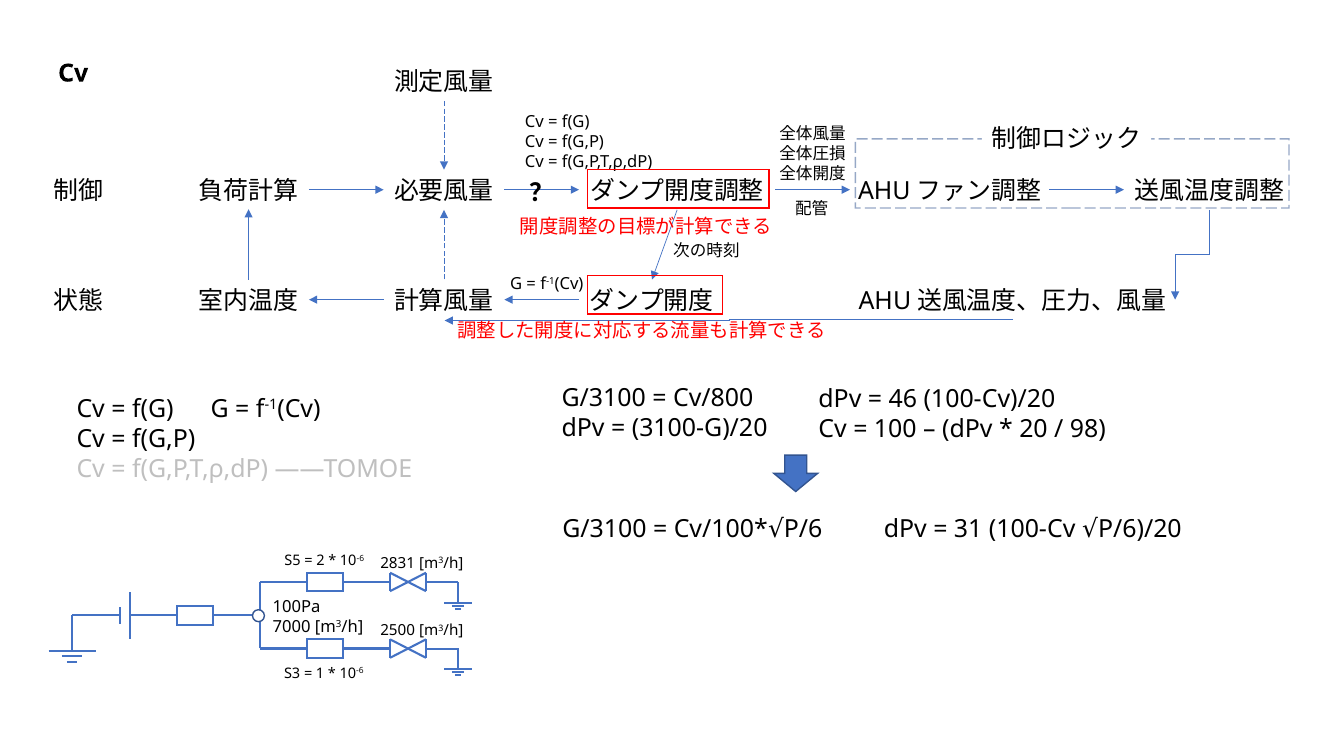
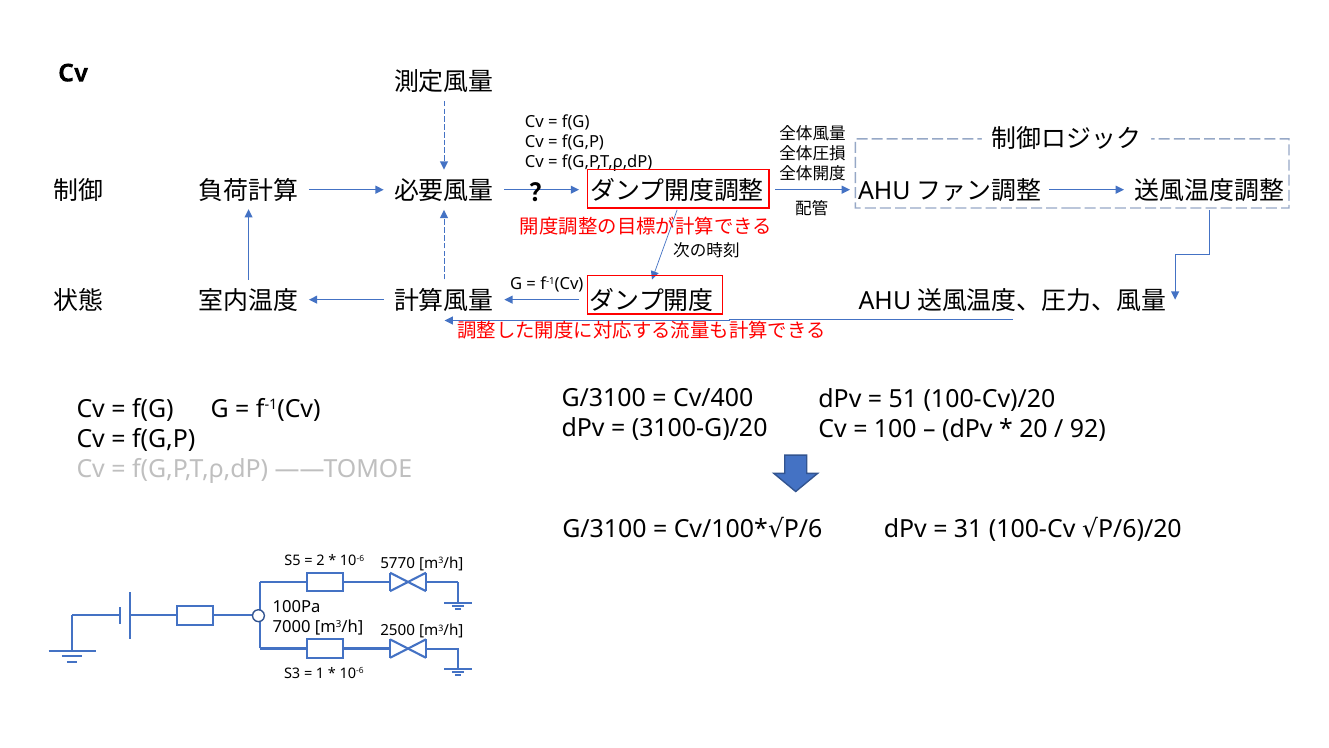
Cv/800: Cv/800 -> Cv/400
46: 46 -> 51
98: 98 -> 92
2831: 2831 -> 5770
